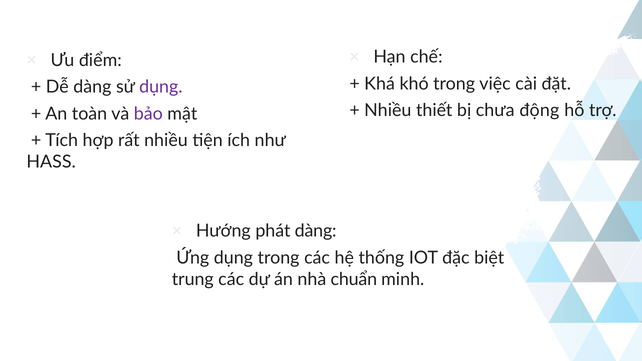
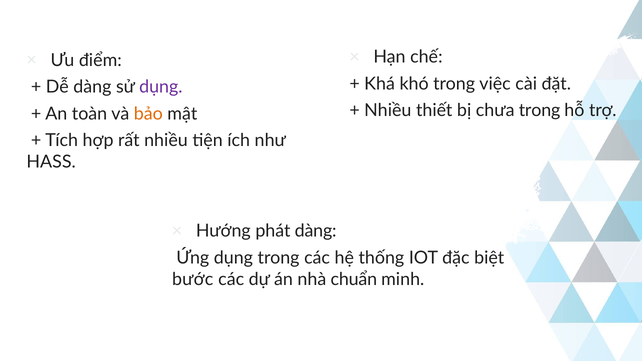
chưa động: động -> trong
bảo colour: purple -> orange
trung: trung -> bước
